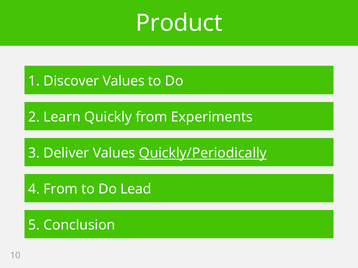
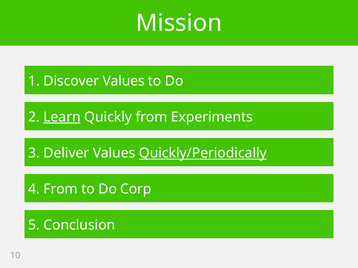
Product: Product -> Mission
Learn underline: none -> present
Lead: Lead -> Corp
